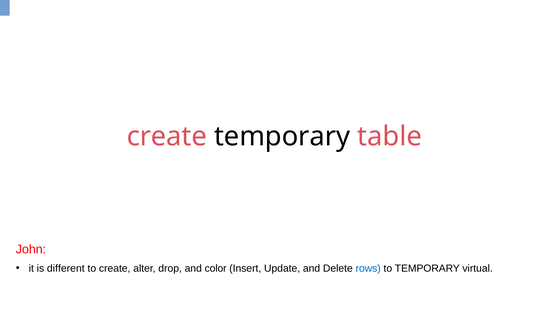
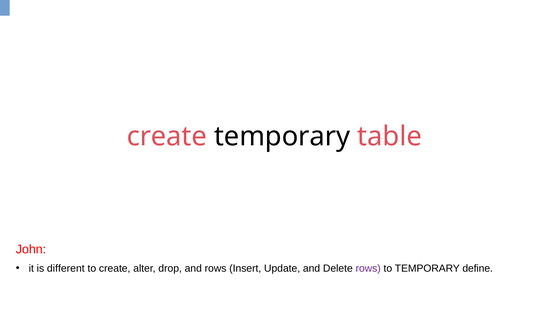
and color: color -> rows
rows at (368, 268) colour: blue -> purple
virtual: virtual -> define
